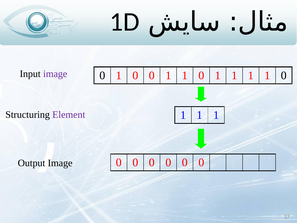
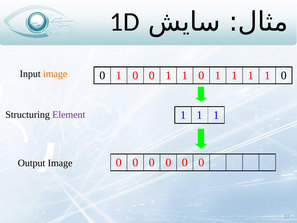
image at (55, 74) colour: purple -> orange
